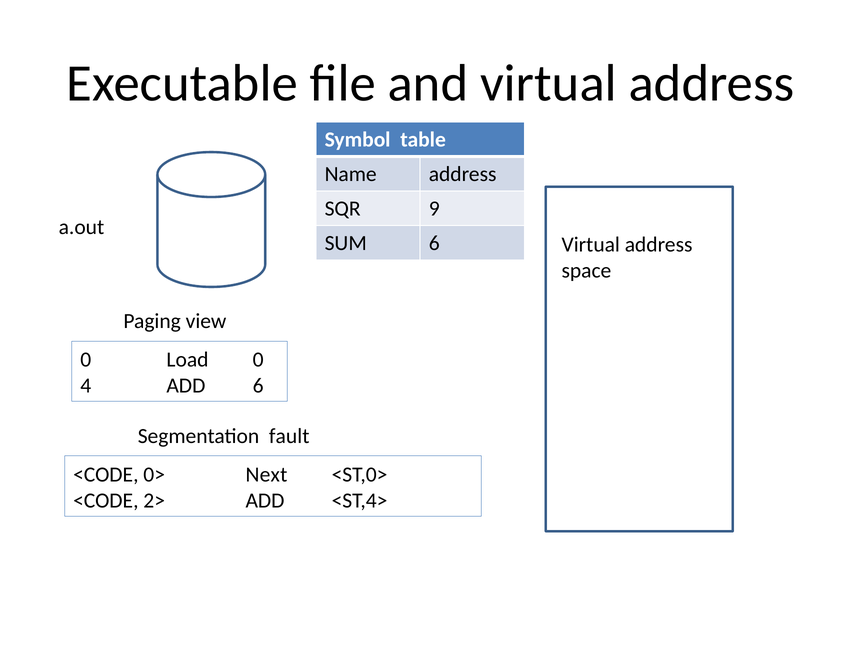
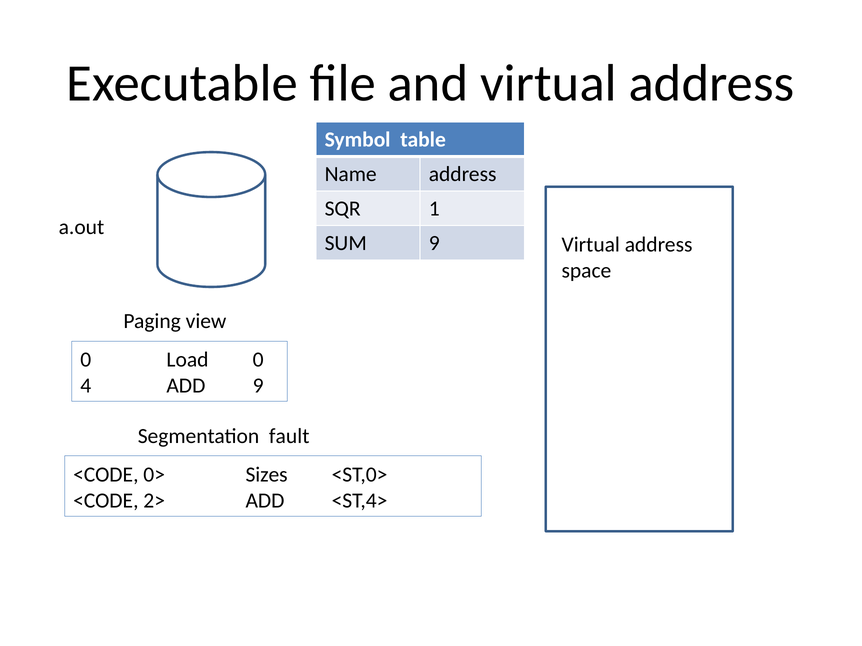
9: 9 -> 1
SUM 6: 6 -> 9
ADD 6: 6 -> 9
Next: Next -> Sizes
